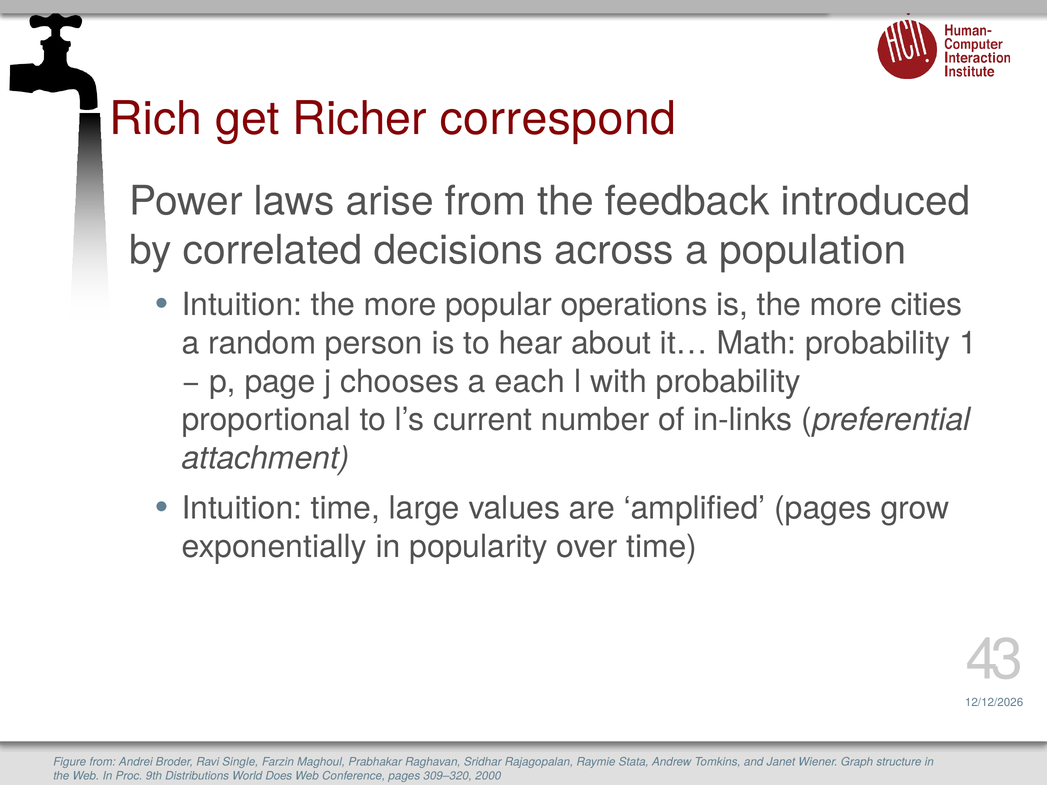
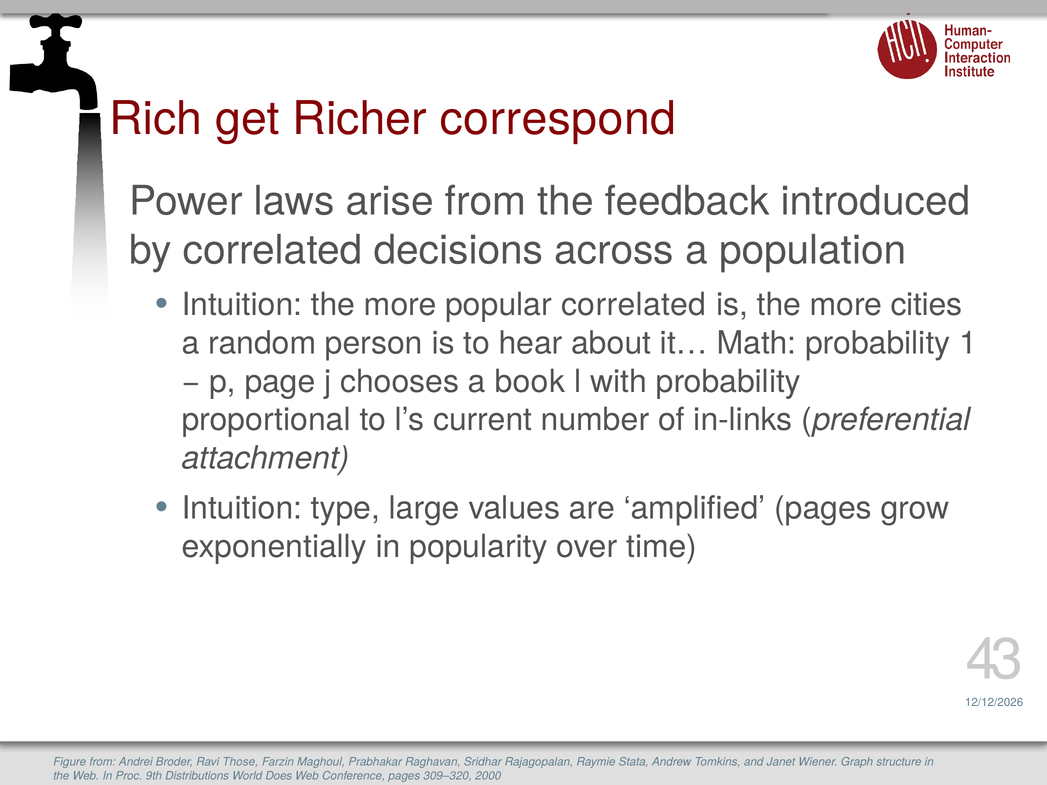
popular operations: operations -> correlated
each: each -> book
Intuition time: time -> type
Single: Single -> Those
